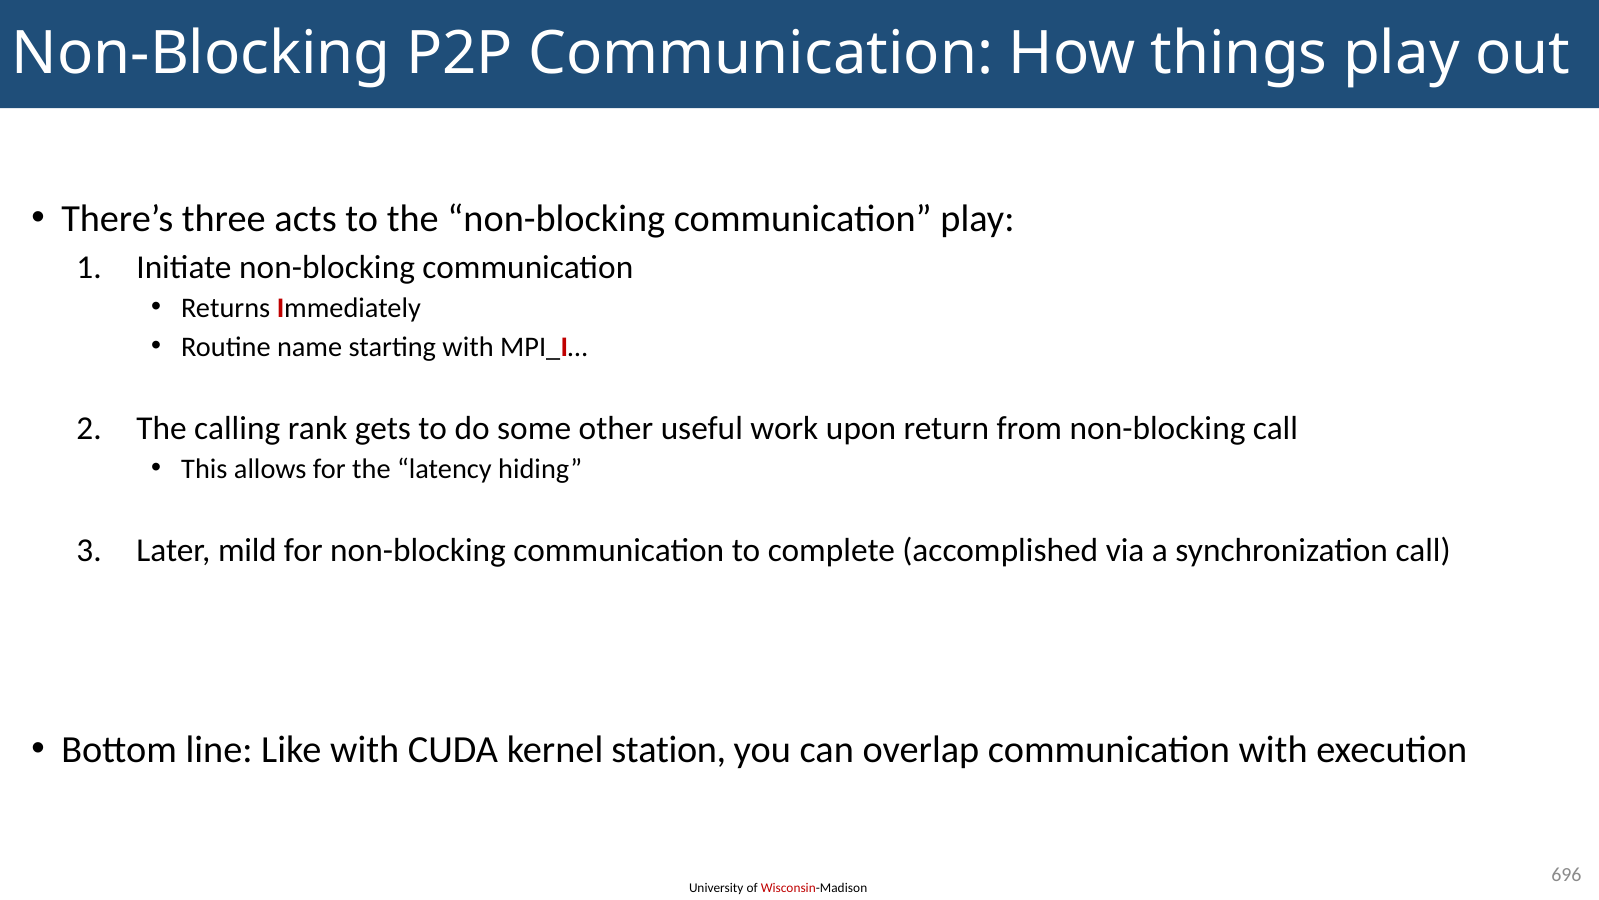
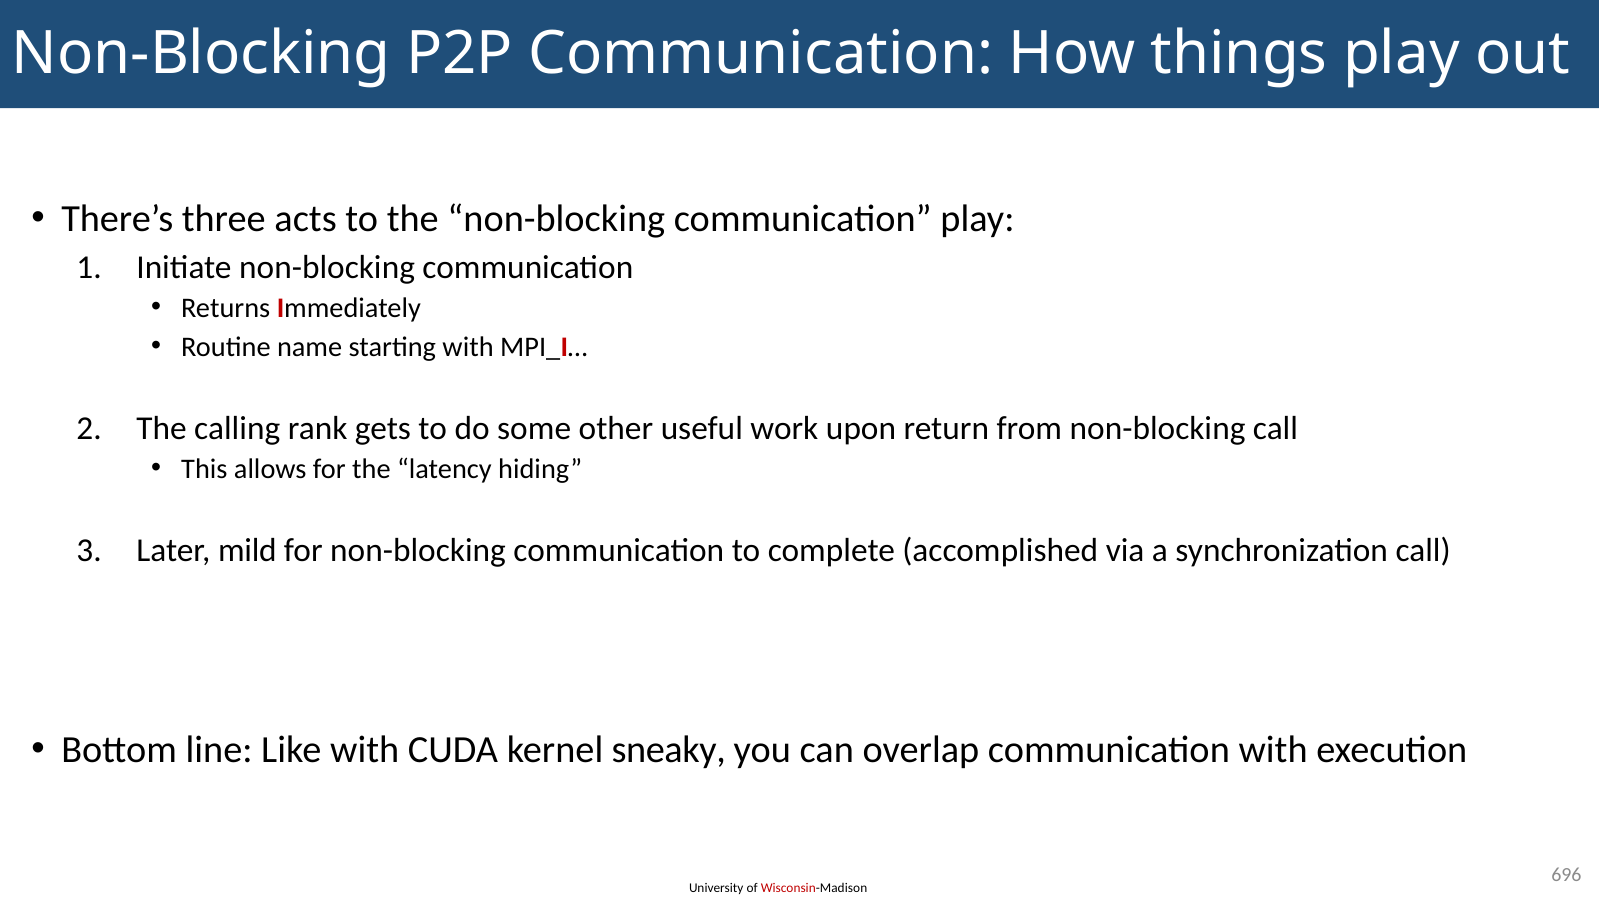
station: station -> sneaky
